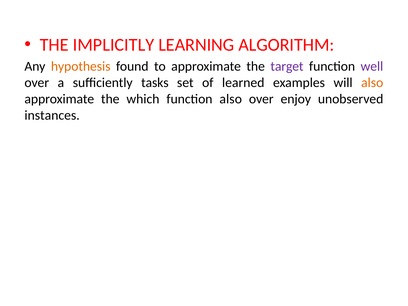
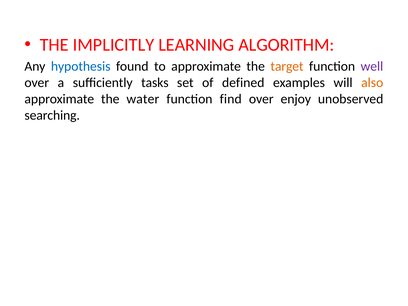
hypothesis colour: orange -> blue
target colour: purple -> orange
learned: learned -> defined
which: which -> water
function also: also -> find
instances: instances -> searching
